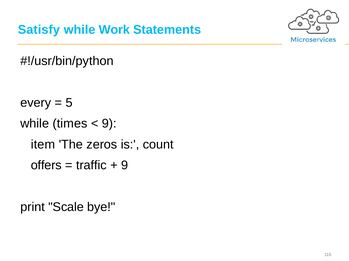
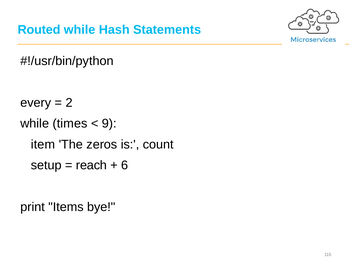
Satisfy: Satisfy -> Routed
Work: Work -> Hash
5: 5 -> 2
offers: offers -> setup
traffic: traffic -> reach
9 at (125, 166): 9 -> 6
Scale: Scale -> Items
